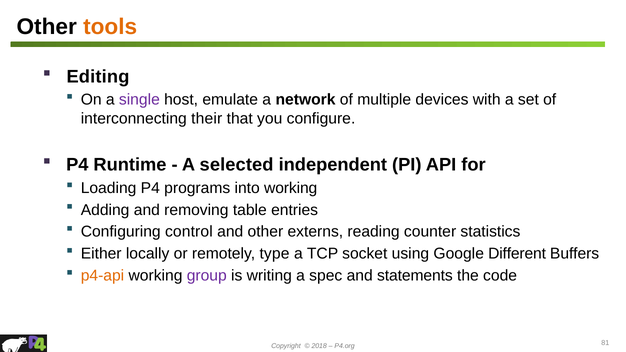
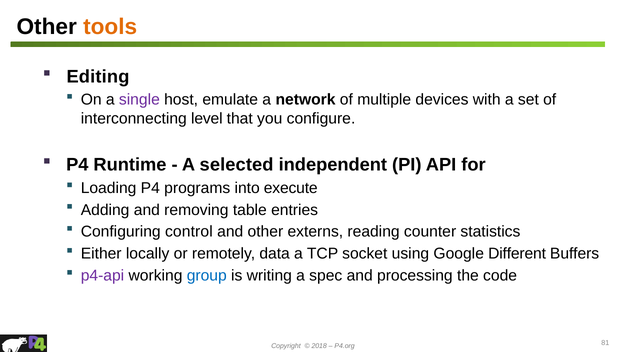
their: their -> level
into working: working -> execute
type: type -> data
p4-api colour: orange -> purple
group colour: purple -> blue
statements: statements -> processing
